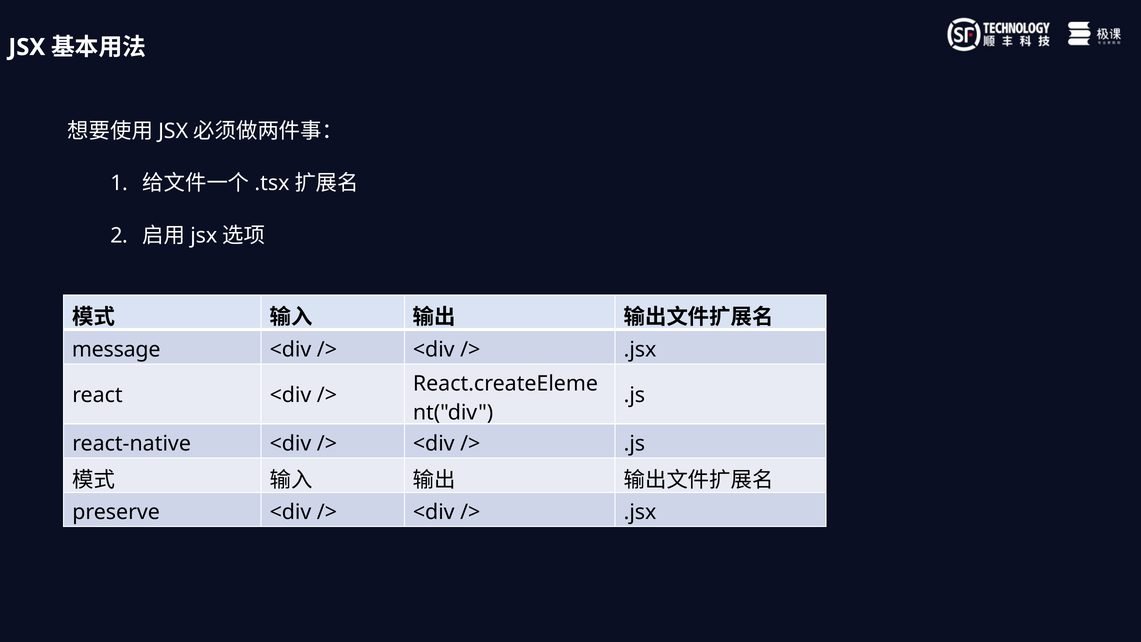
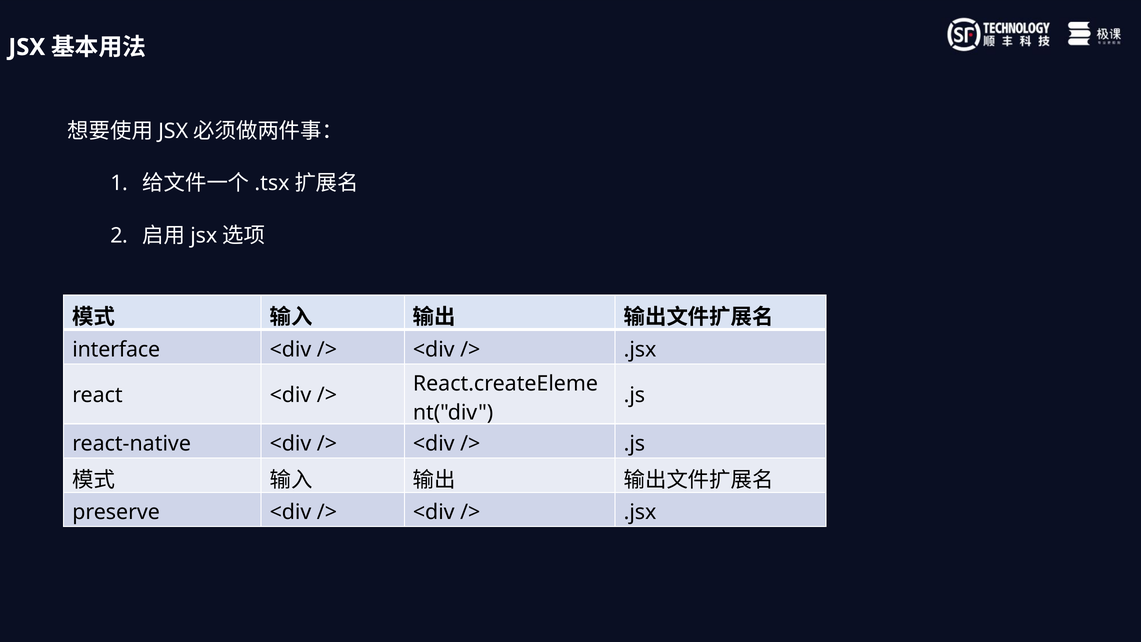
message: message -> interface
